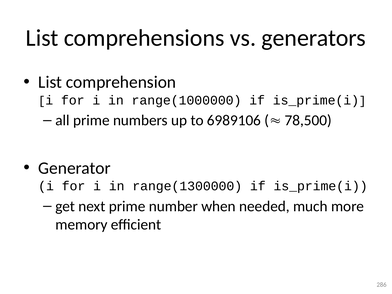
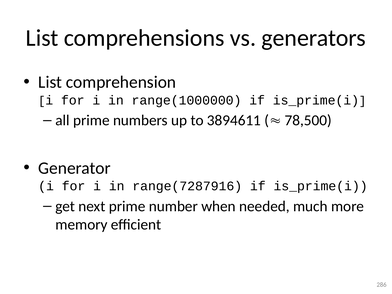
6989106: 6989106 -> 3894611
range(1300000: range(1300000 -> range(7287916
